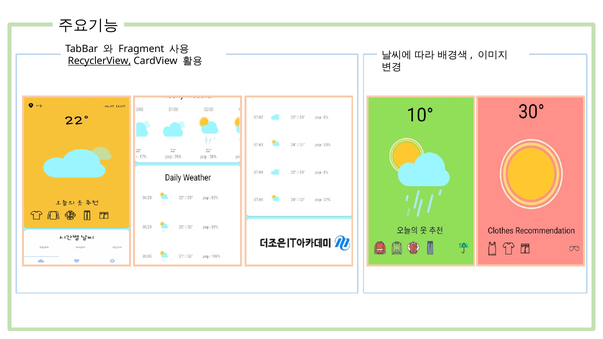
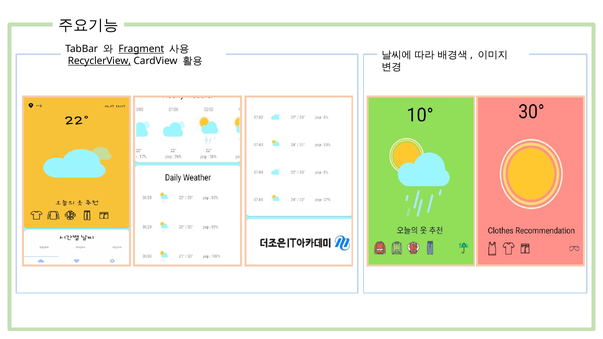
Fragment underline: none -> present
